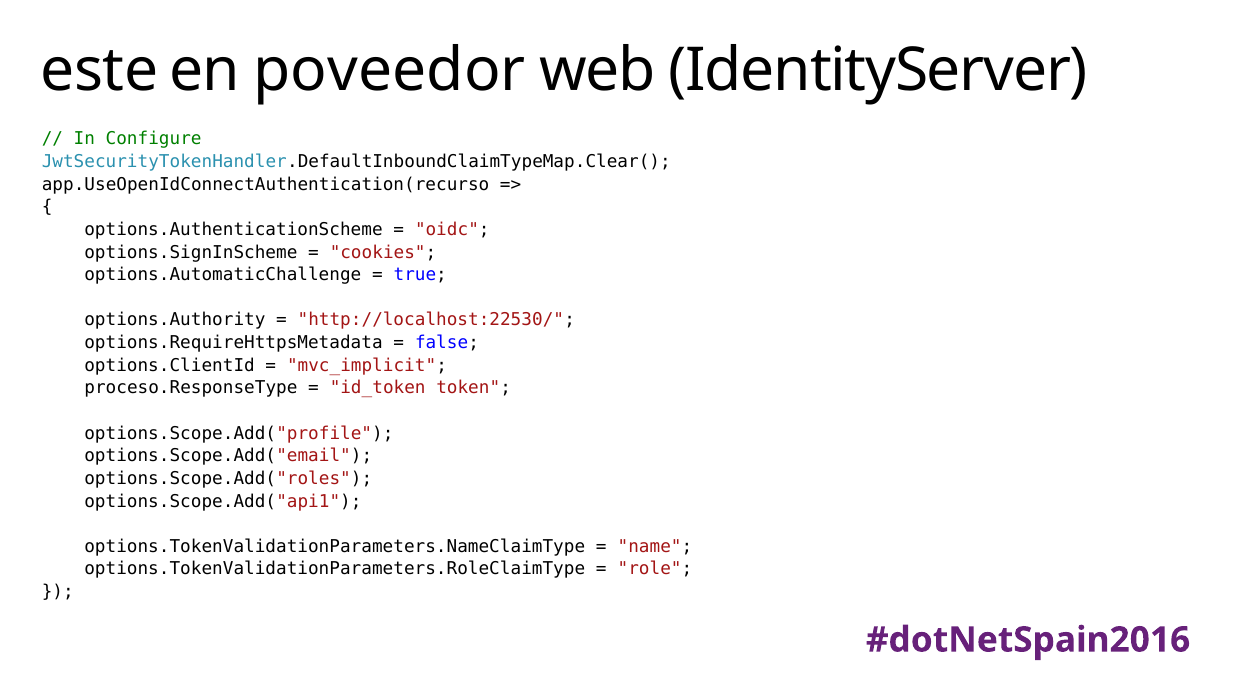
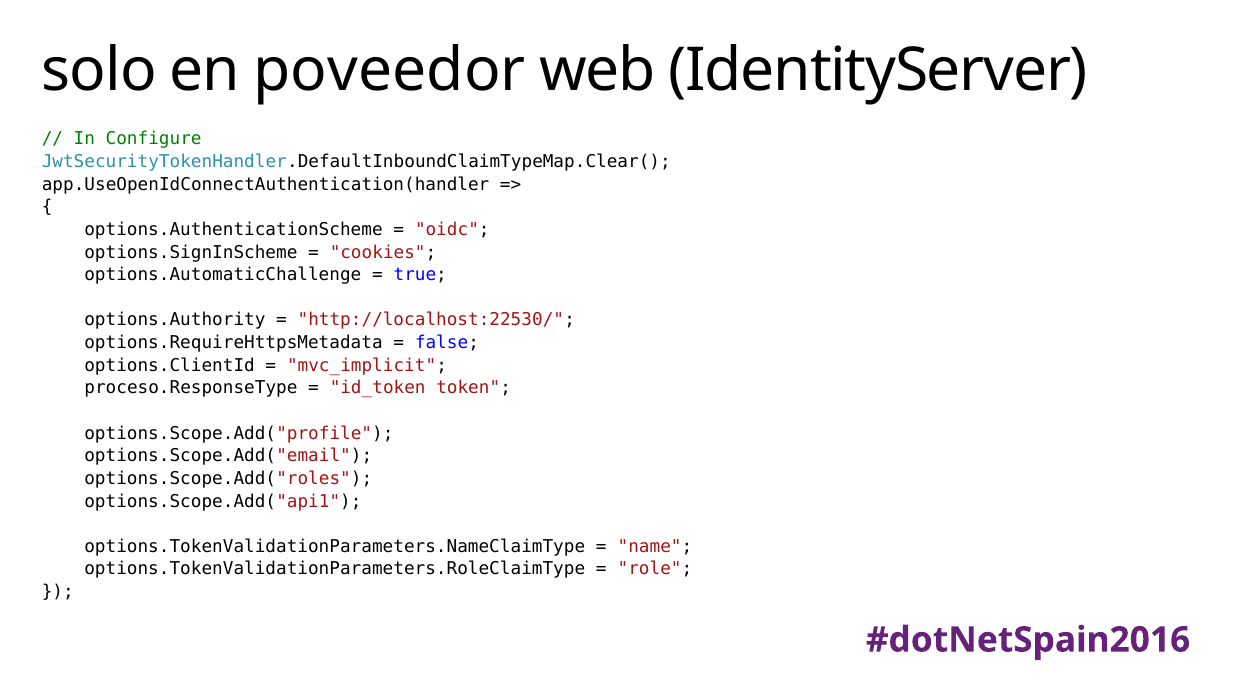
este: este -> solo
app.UseOpenIdConnectAuthentication(recurso: app.UseOpenIdConnectAuthentication(recurso -> app.UseOpenIdConnectAuthentication(handler
